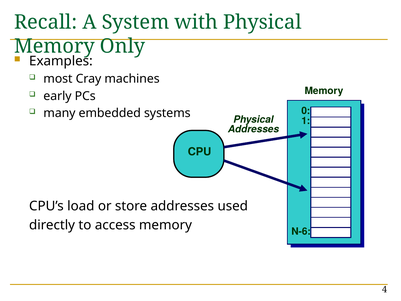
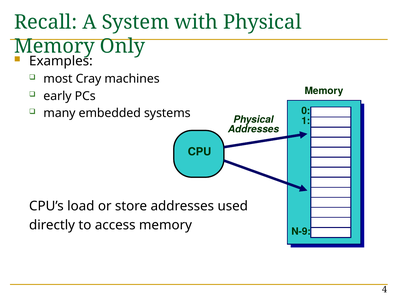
N-6: N-6 -> N-9
